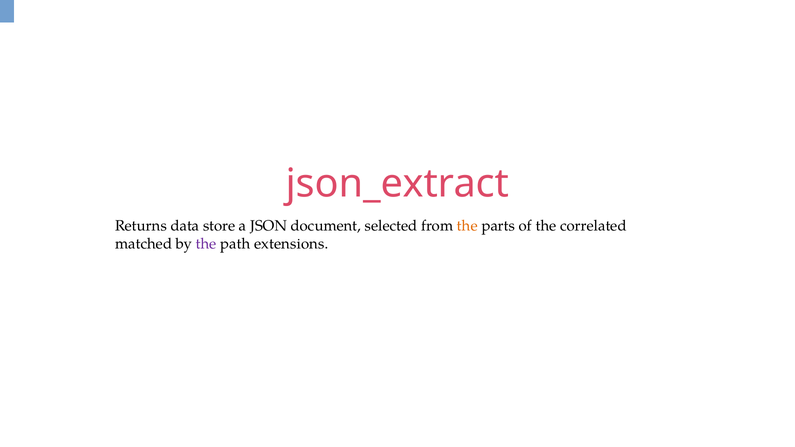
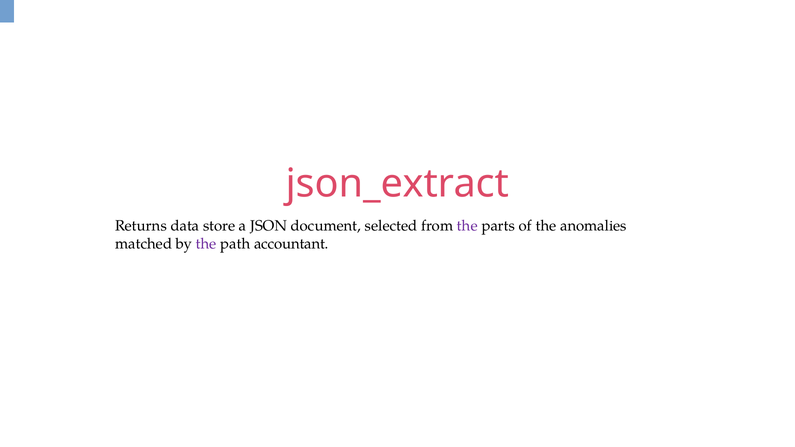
the at (467, 226) colour: orange -> purple
correlated: correlated -> anomalies
extensions: extensions -> accountant
